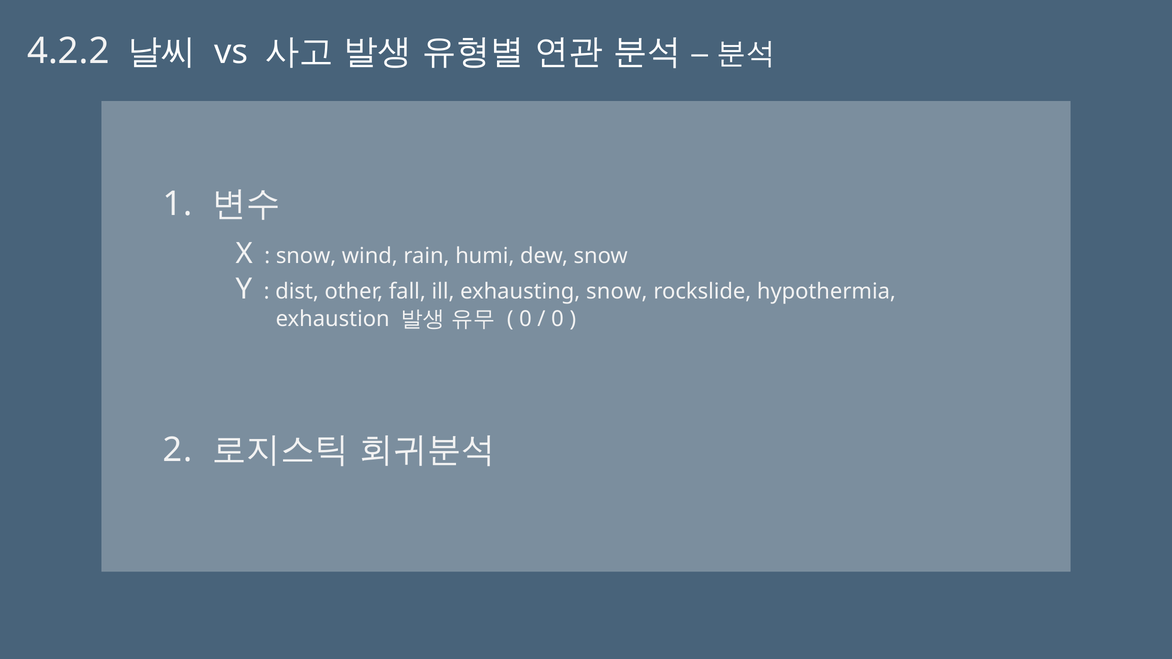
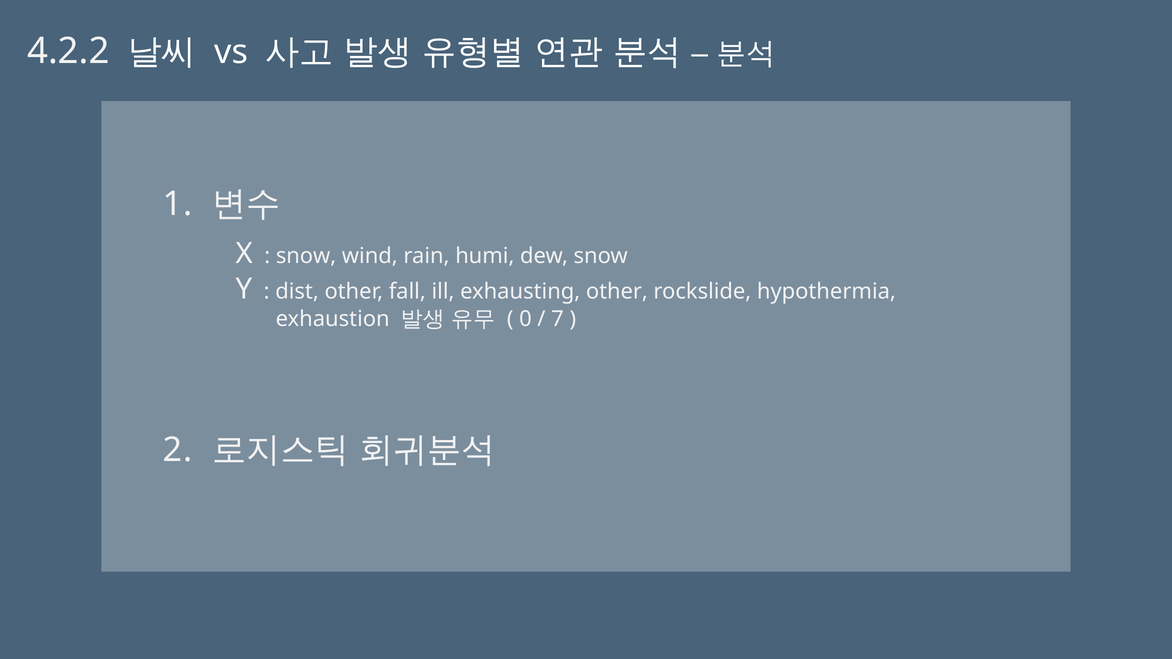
exhausting snow: snow -> other
0 at (558, 319): 0 -> 7
